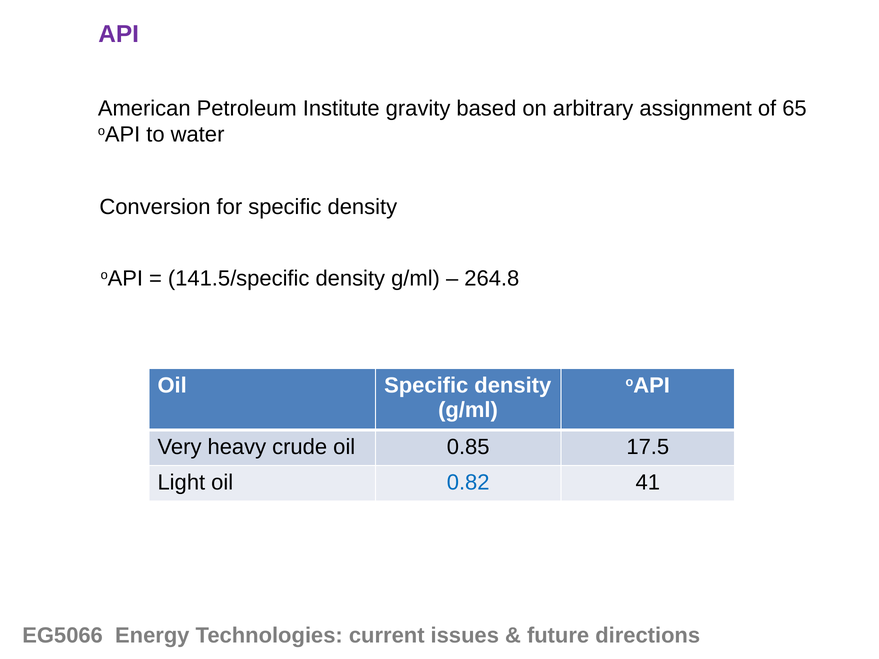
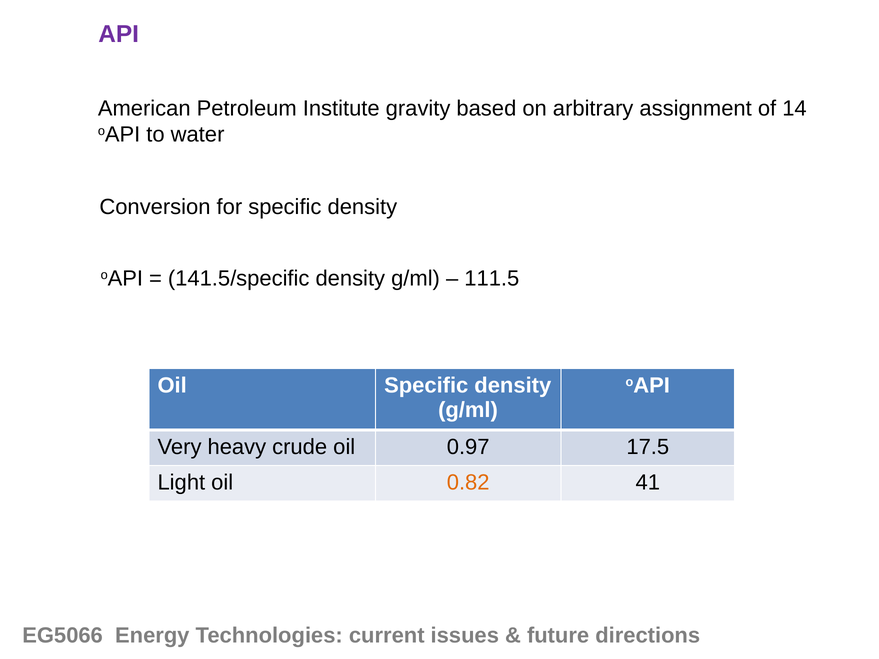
65: 65 -> 14
264.8: 264.8 -> 111.5
0.85: 0.85 -> 0.97
0.82 colour: blue -> orange
